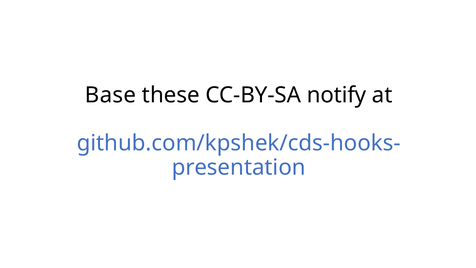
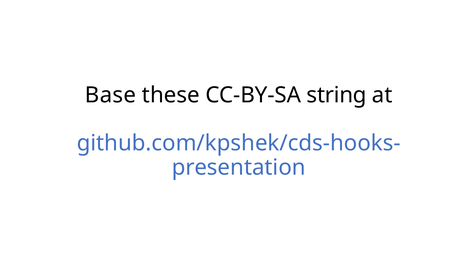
notify: notify -> string
